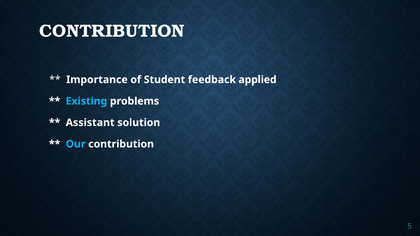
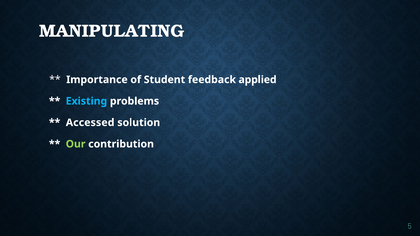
CONTRIBUTION at (112, 31): CONTRIBUTION -> MANIPULATING
Assistant: Assistant -> Accessed
Our colour: light blue -> light green
